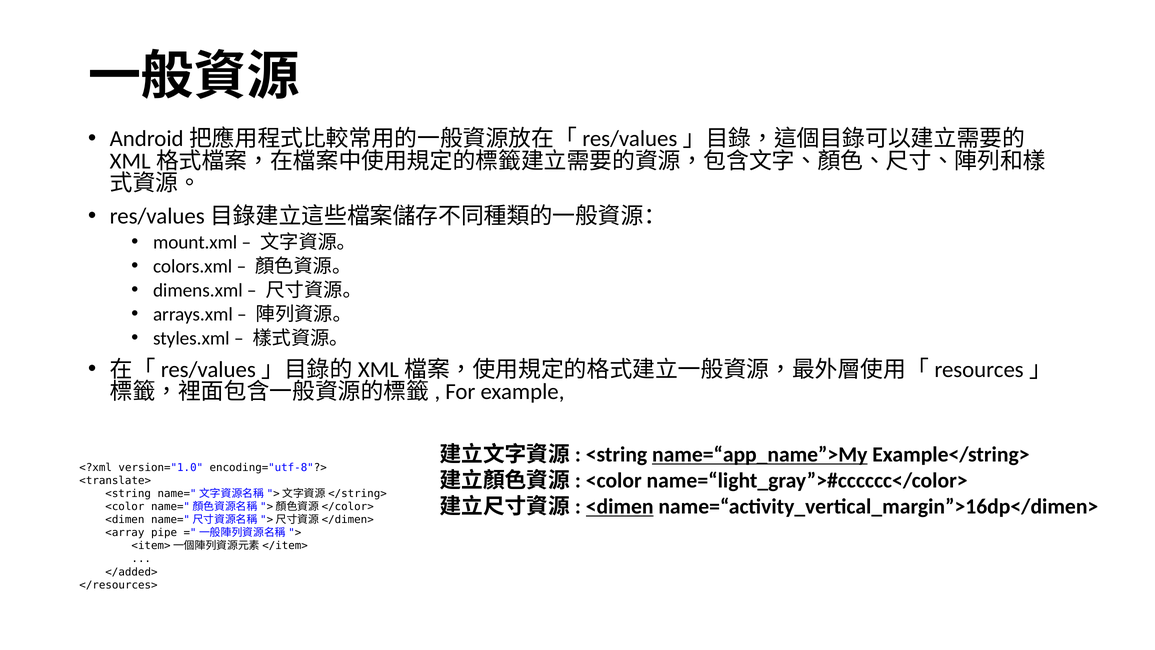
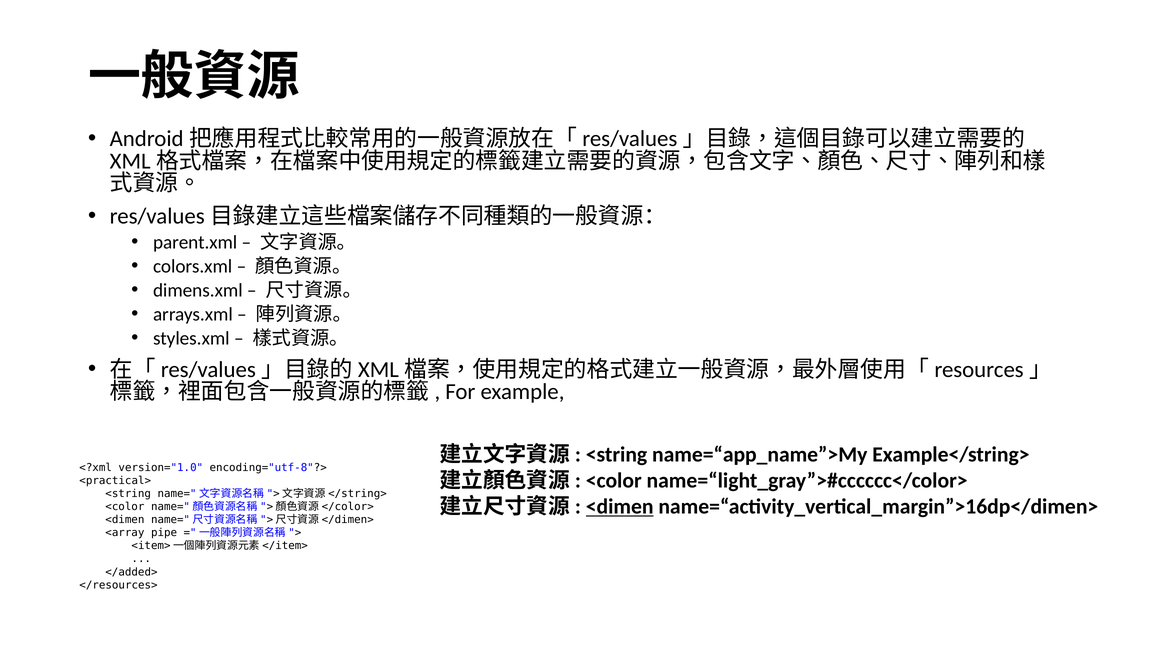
mount.xml: mount.xml -> parent.xml
name=“app_name”>My underline: present -> none
<translate>: <translate> -> <practical>
